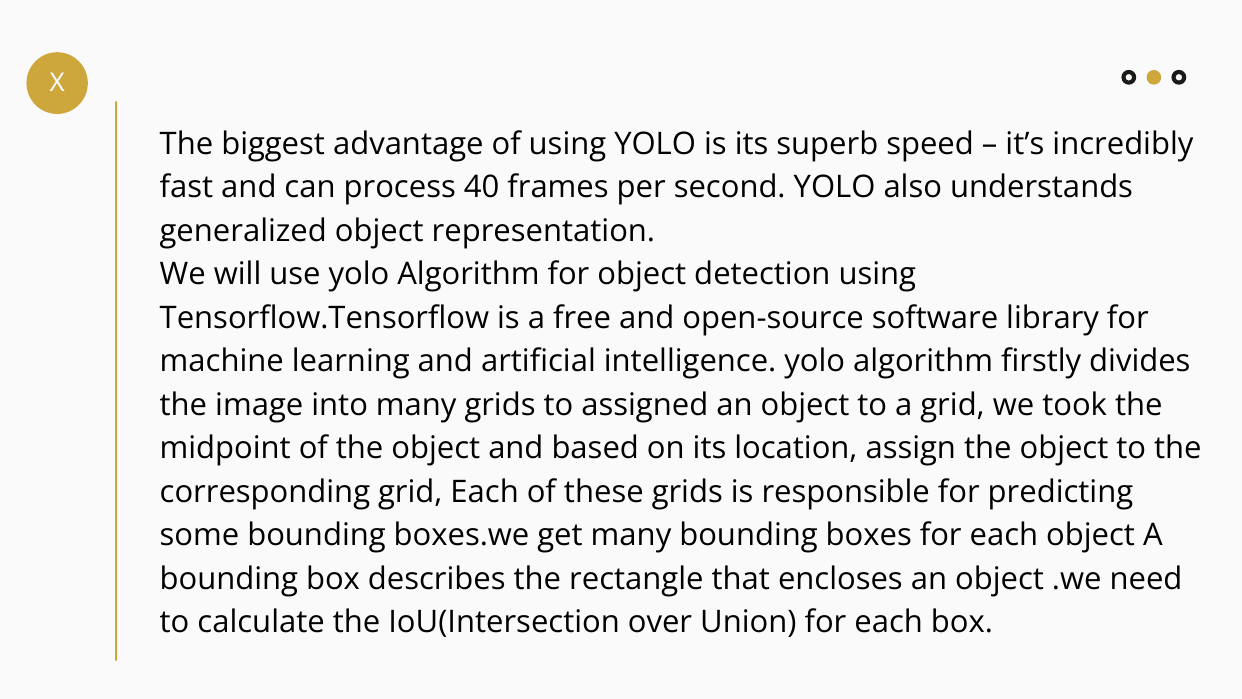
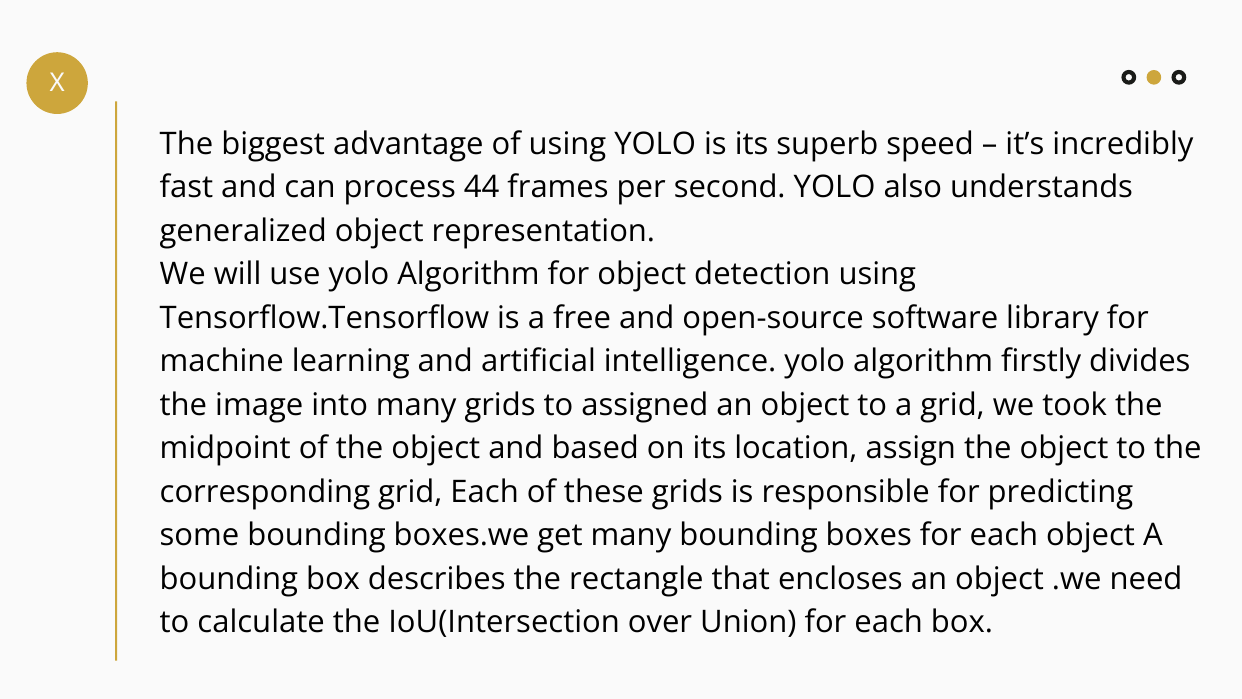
40: 40 -> 44
